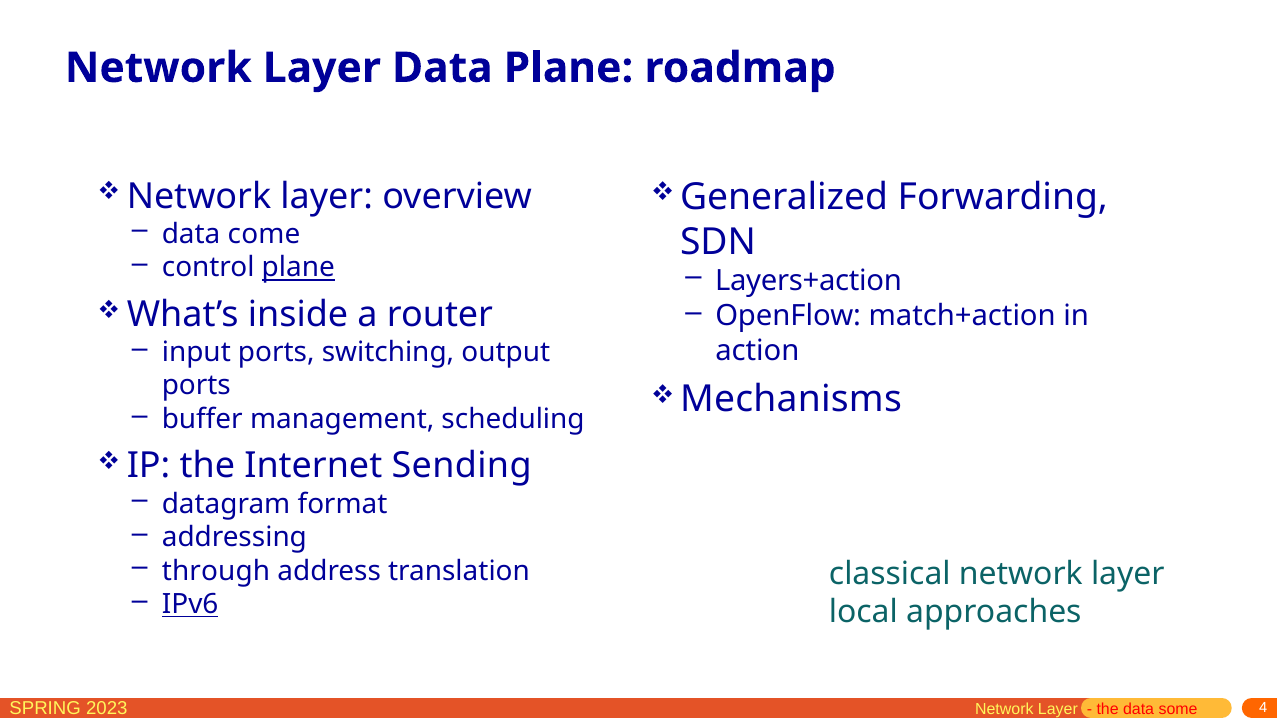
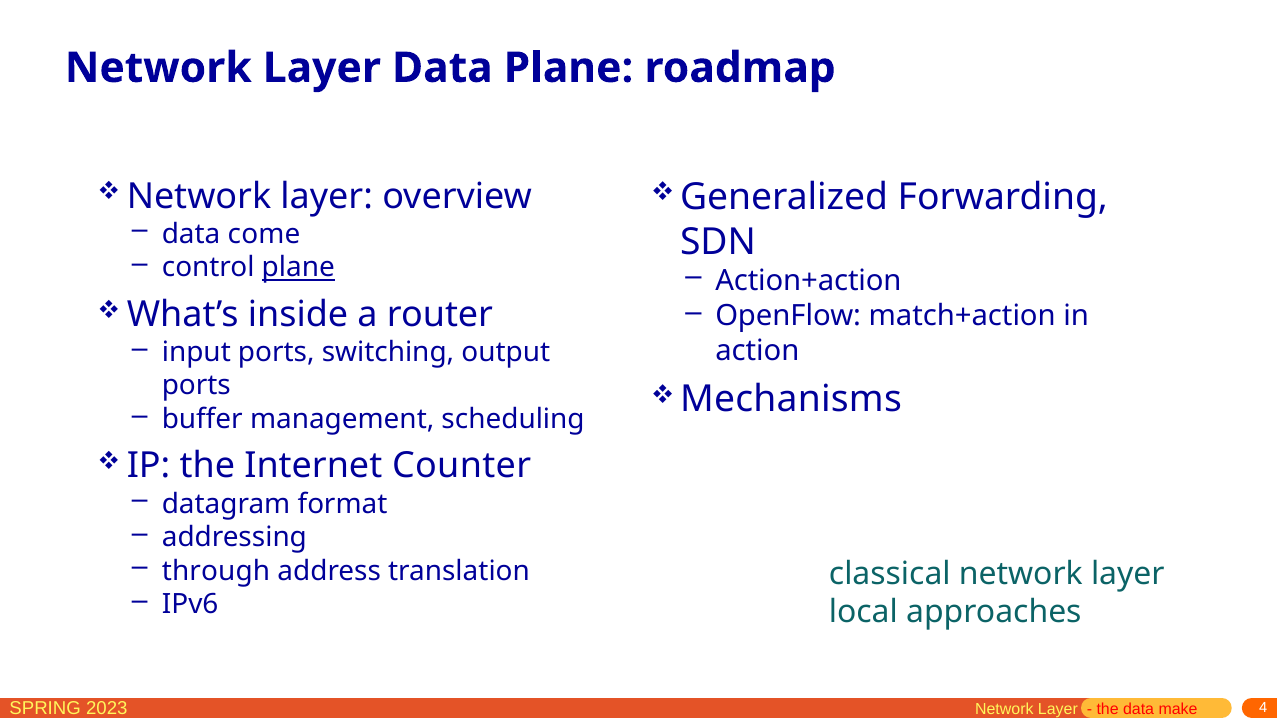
Layers+action: Layers+action -> Action+action
Sending: Sending -> Counter
IPv6 underline: present -> none
some: some -> make
